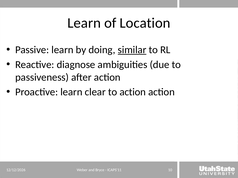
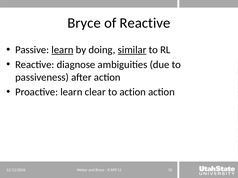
Learn at (84, 23): Learn -> Bryce
of Location: Location -> Reactive
learn at (62, 50) underline: none -> present
